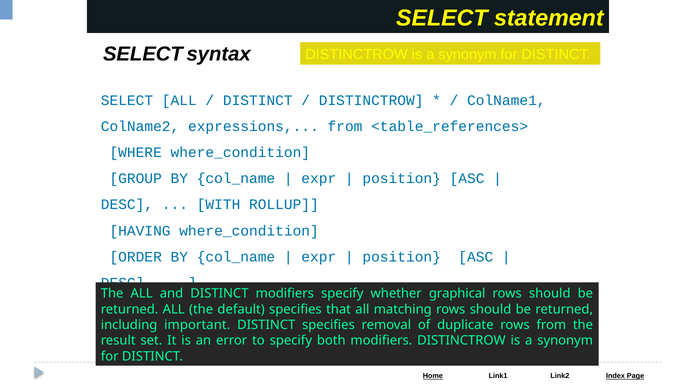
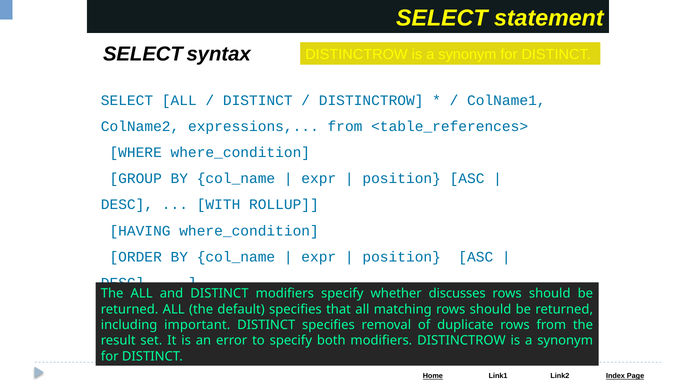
graphical: graphical -> discusses
